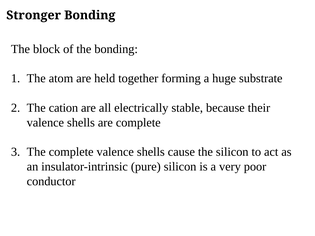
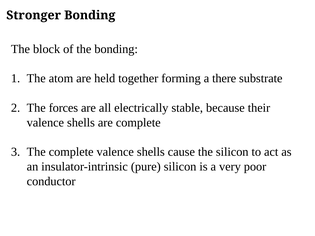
huge: huge -> there
cation: cation -> forces
